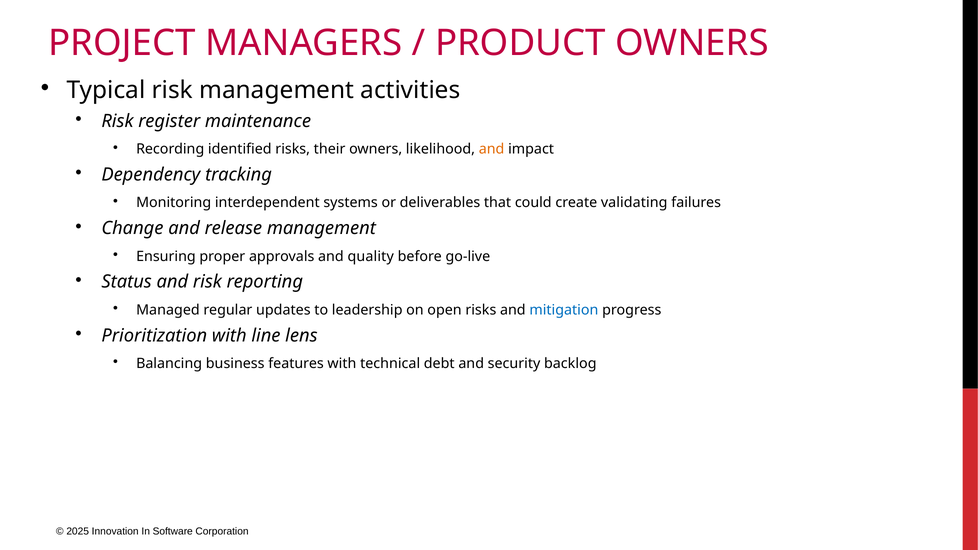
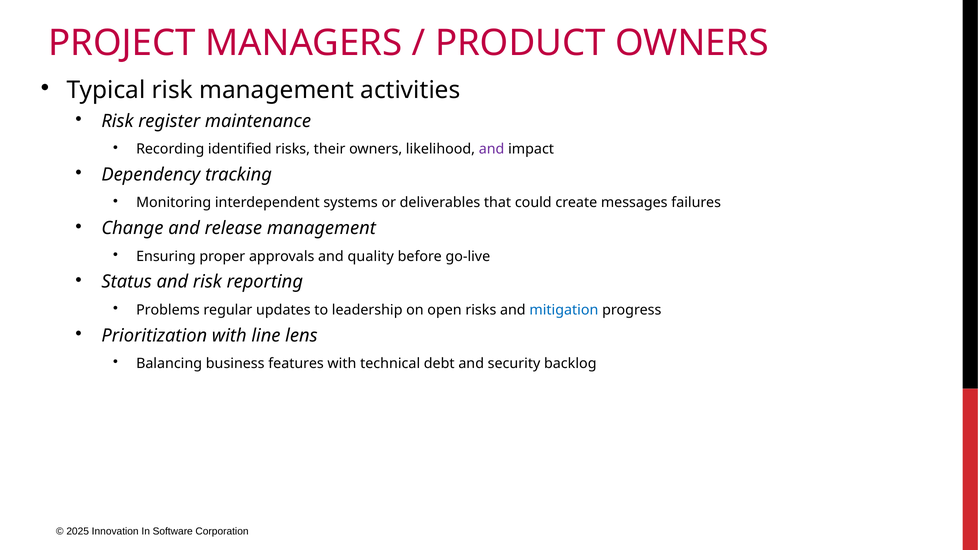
and at (492, 149) colour: orange -> purple
validating: validating -> messages
Managed: Managed -> Problems
